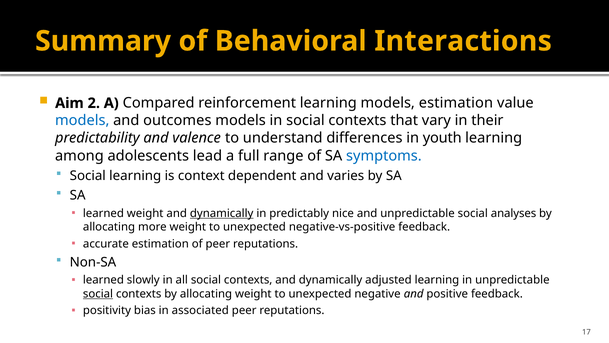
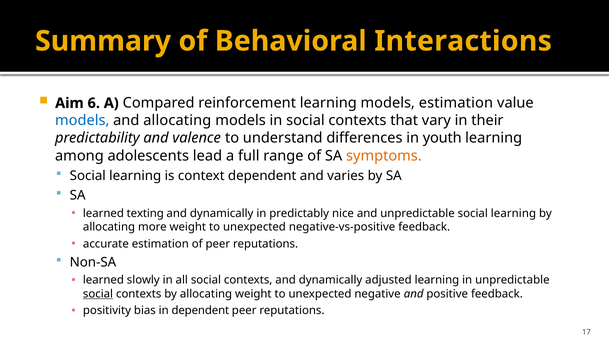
2: 2 -> 6
and outcomes: outcomes -> allocating
symptoms colour: blue -> orange
learned weight: weight -> texting
dynamically at (222, 213) underline: present -> none
unpredictable social analyses: analyses -> learning
in associated: associated -> dependent
